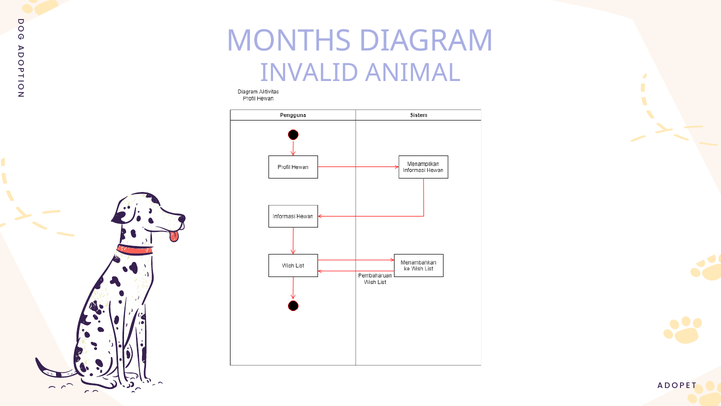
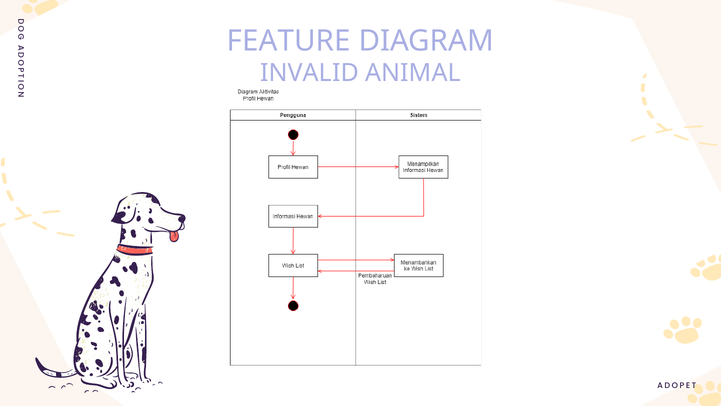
MONTHS: MONTHS -> FEATURE
